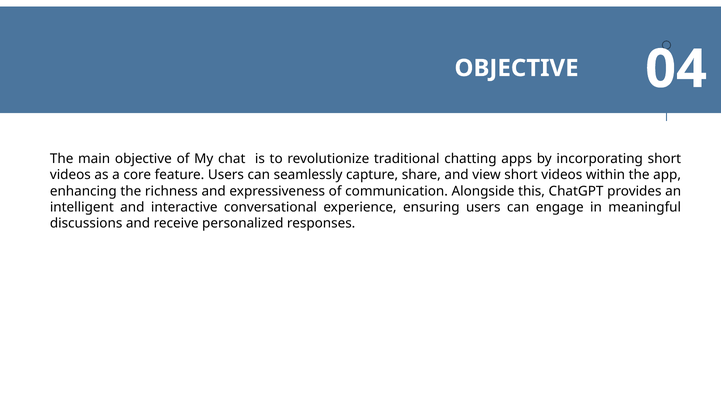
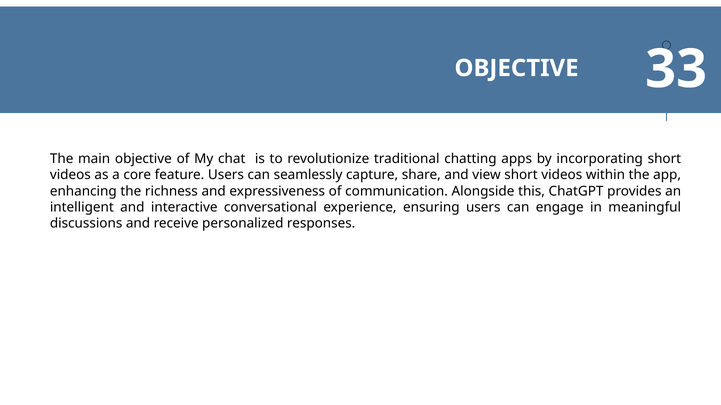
04: 04 -> 33
